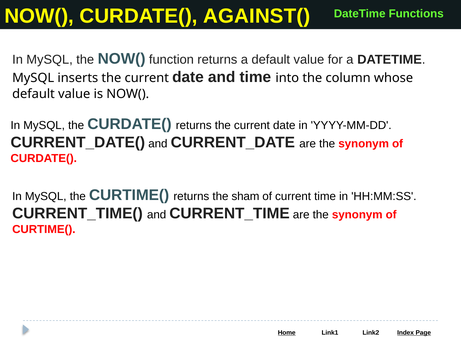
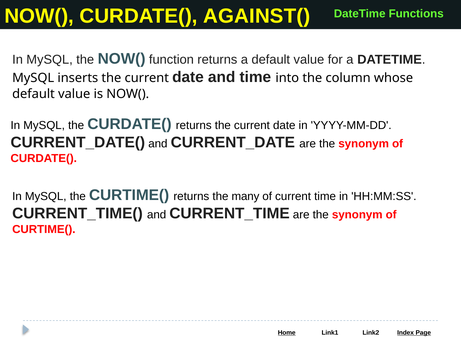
sham: sham -> many
